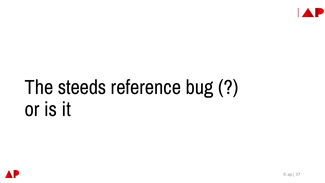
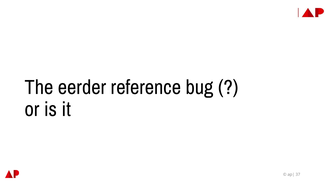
steeds: steeds -> eerder
